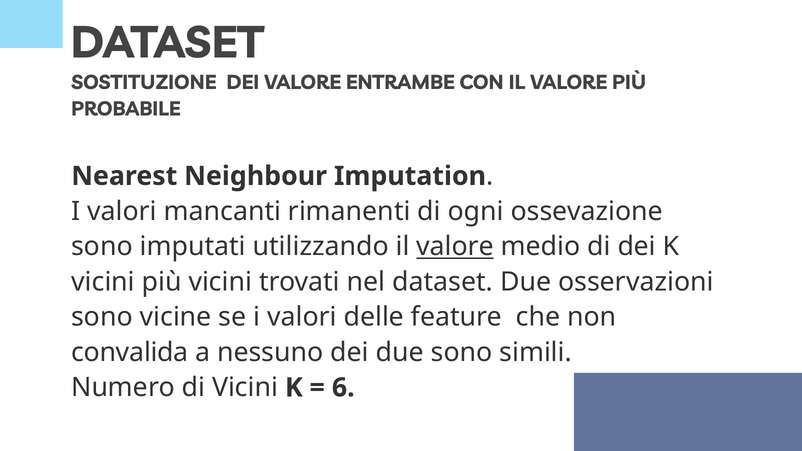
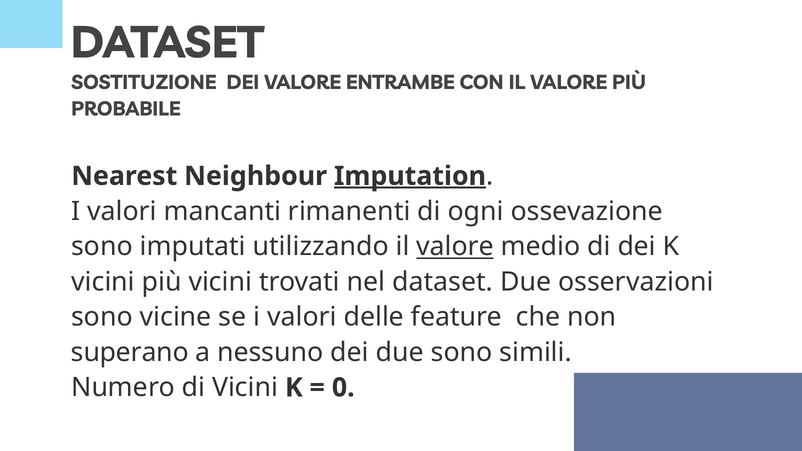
Imputation underline: none -> present
convalida: convalida -> superano
6: 6 -> 0
